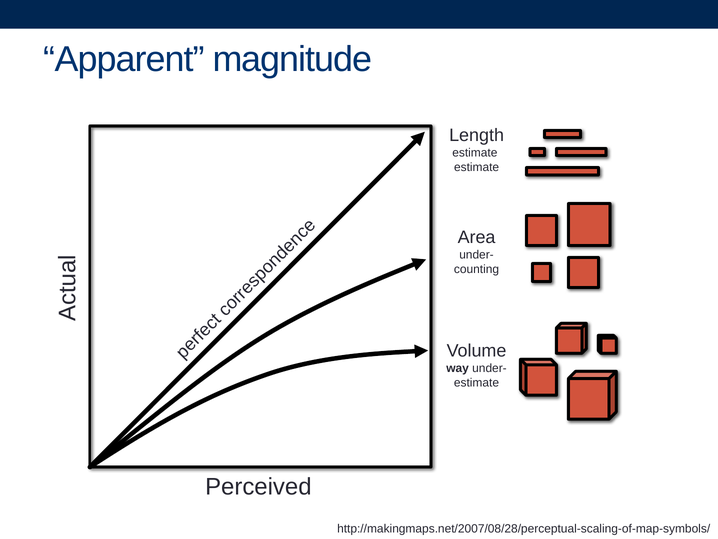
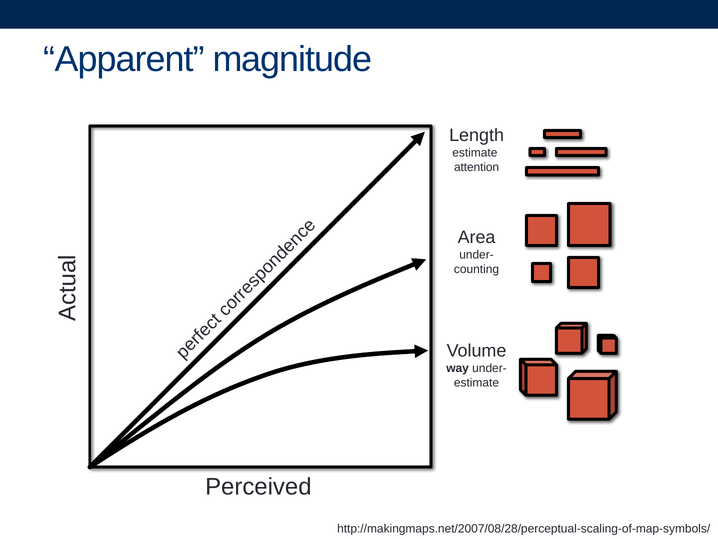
estimate at (477, 167): estimate -> attention
